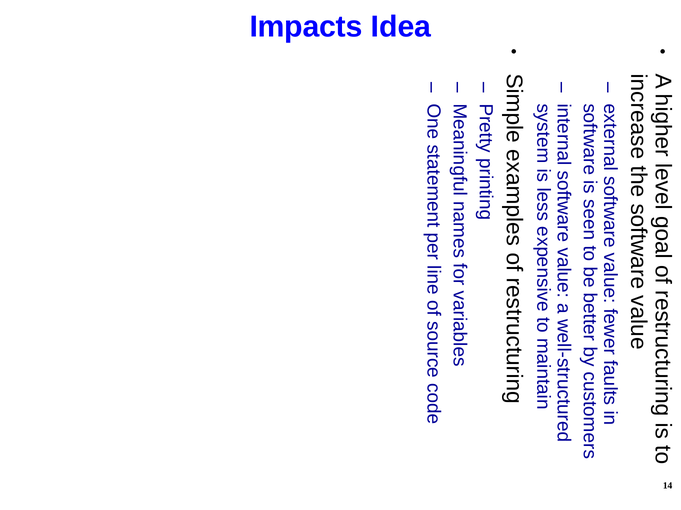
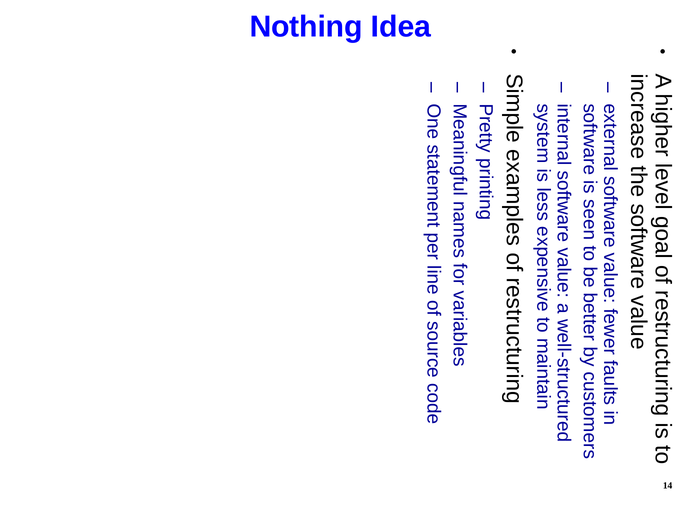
Impacts: Impacts -> Nothing
